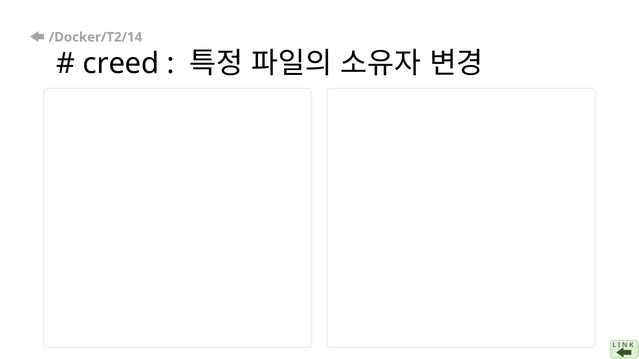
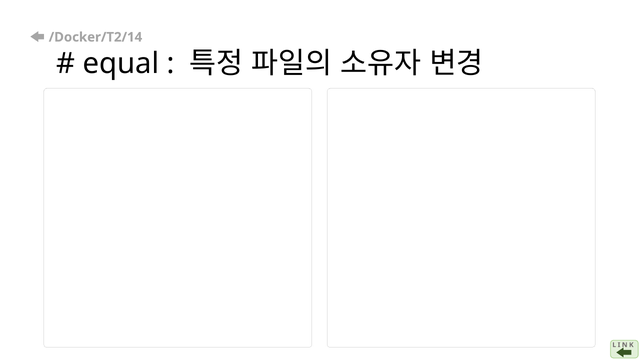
creed: creed -> equal
